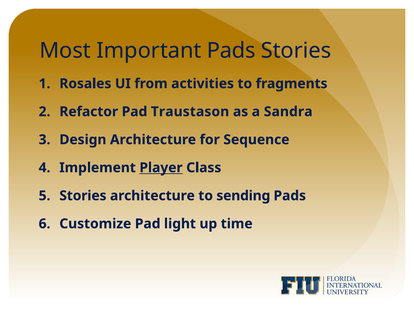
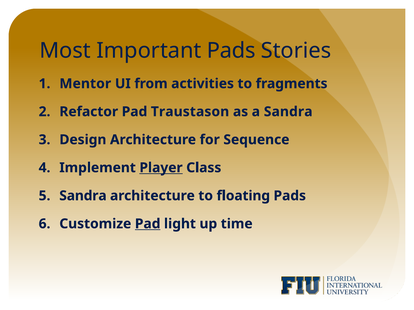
Rosales: Rosales -> Mentor
Stories at (83, 196): Stories -> Sandra
sending: sending -> floating
Pad at (148, 224) underline: none -> present
